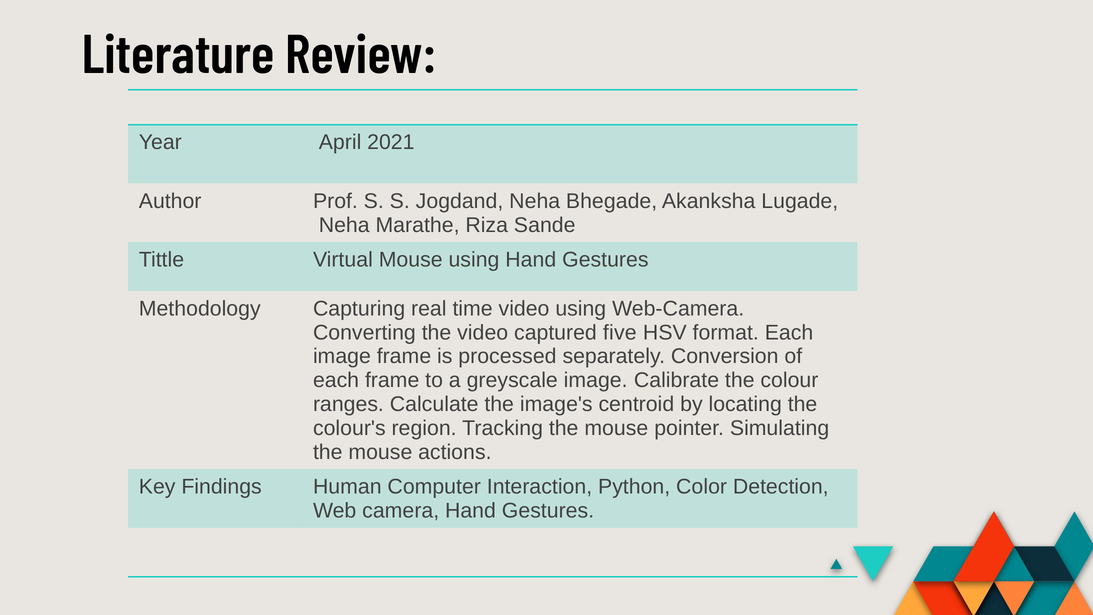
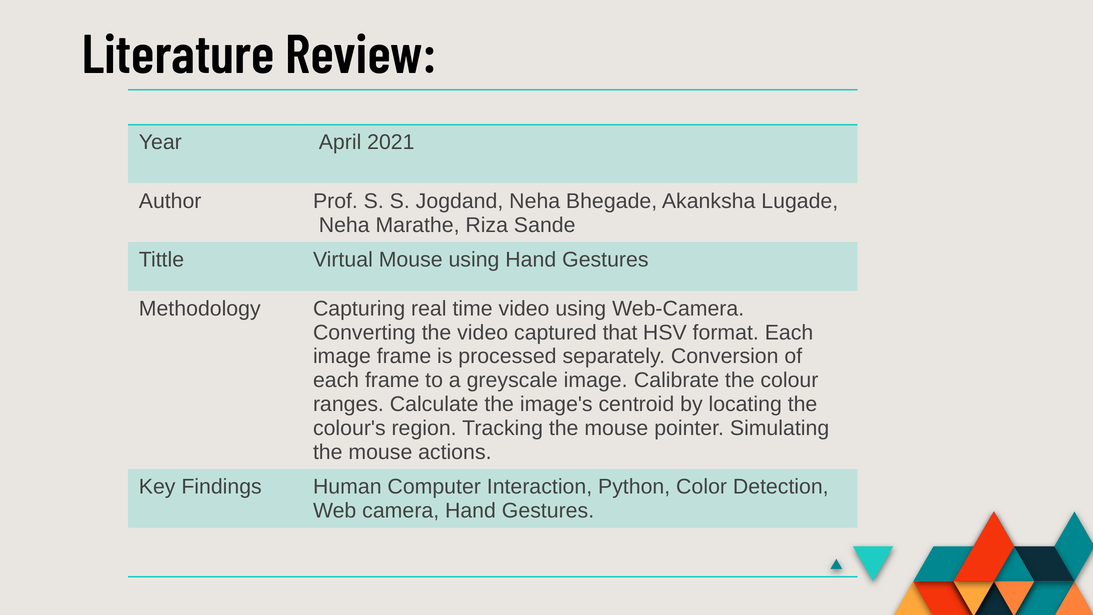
five: five -> that
